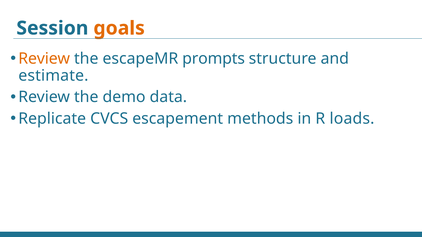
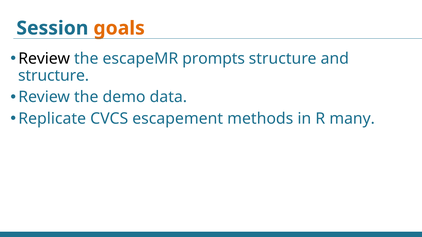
Review at (44, 59) colour: orange -> black
estimate at (53, 76): estimate -> structure
loads: loads -> many
